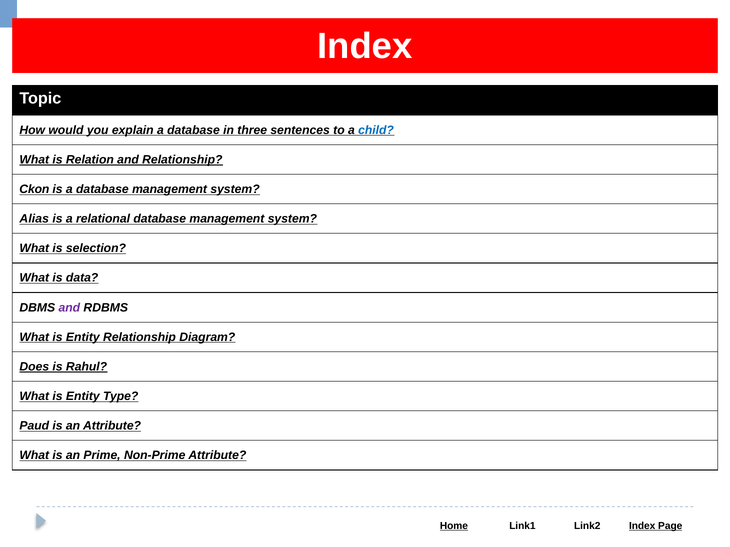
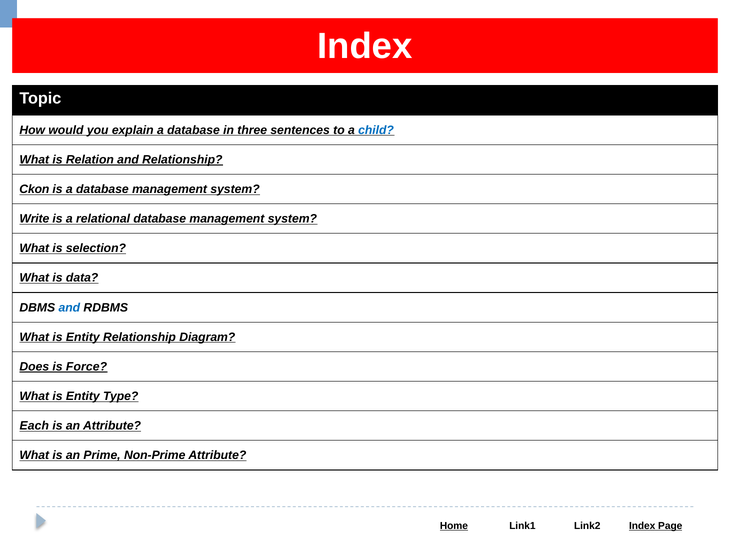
Alias: Alias -> Write
and at (69, 308) colour: purple -> blue
Rahul: Rahul -> Force
Paud: Paud -> Each
